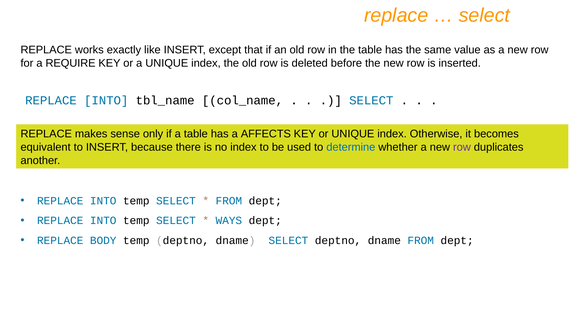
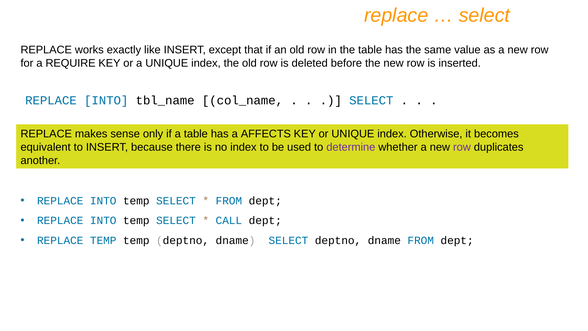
determine colour: blue -> purple
WAYS: WAYS -> CALL
REPLACE BODY: BODY -> TEMP
